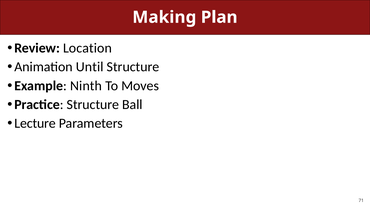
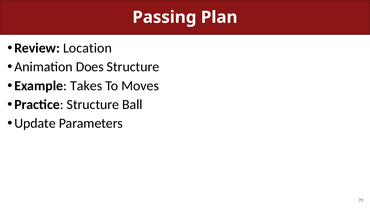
Making: Making -> Passing
Until: Until -> Does
Ninth: Ninth -> Takes
Lecture: Lecture -> Update
